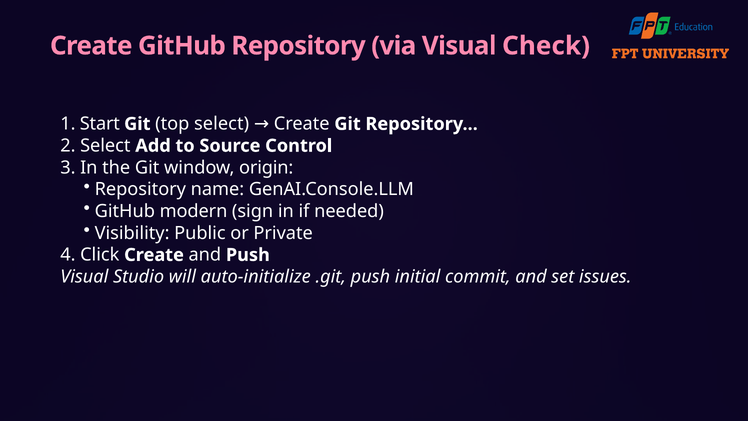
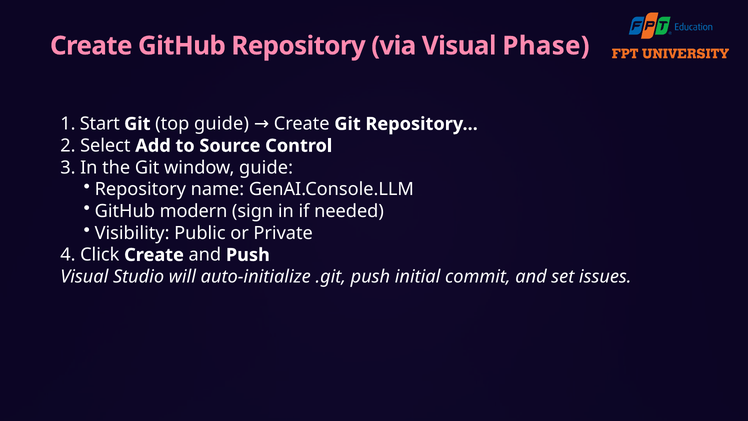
Check: Check -> Phase
top select: select -> guide
window origin: origin -> guide
